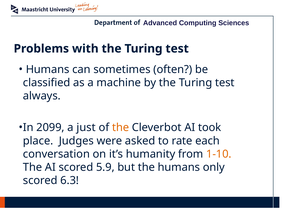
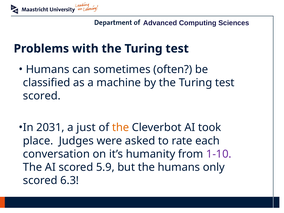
always at (42, 96): always -> scored
2099: 2099 -> 2031
1-10 colour: orange -> purple
